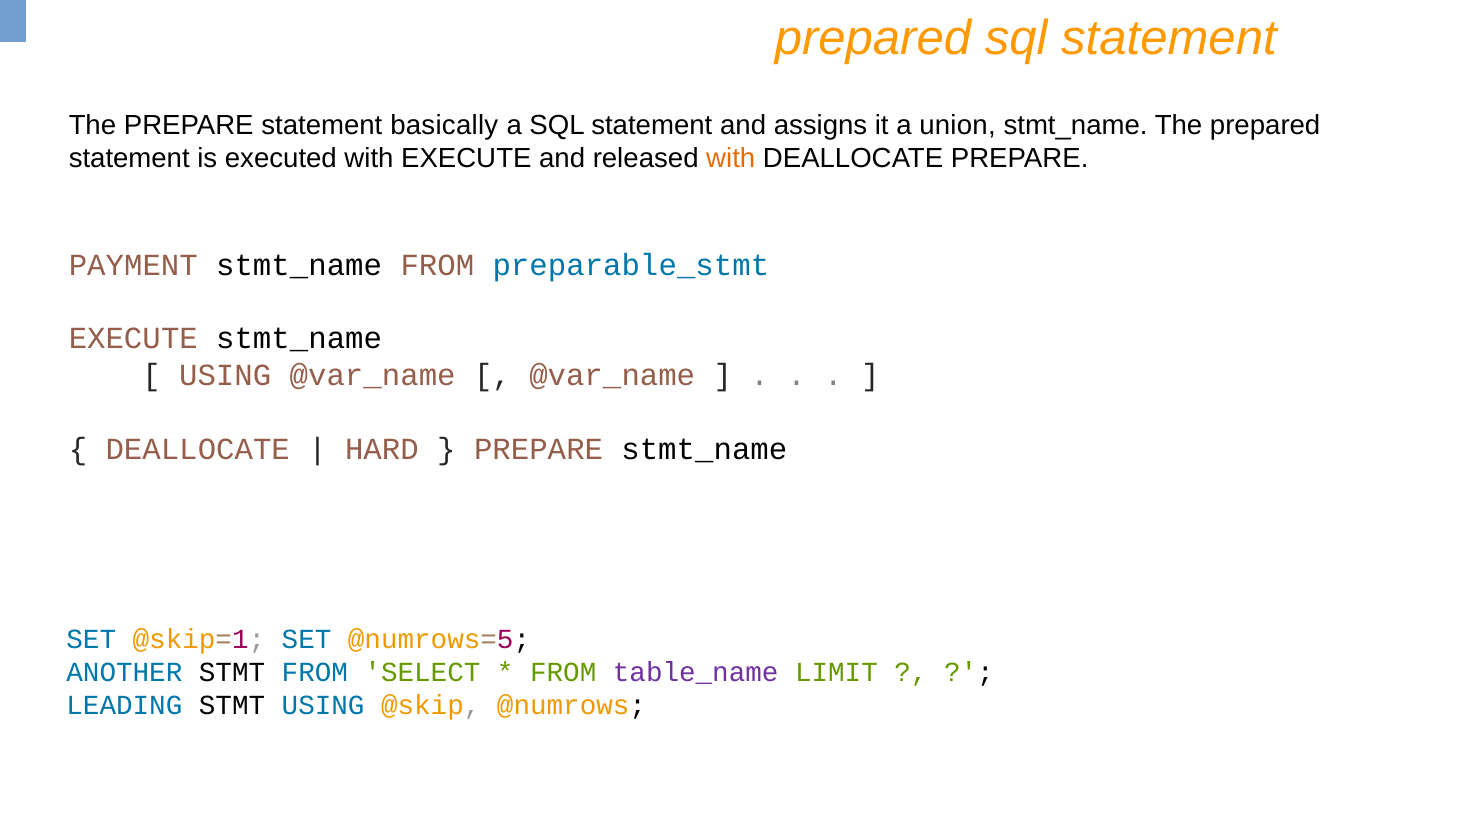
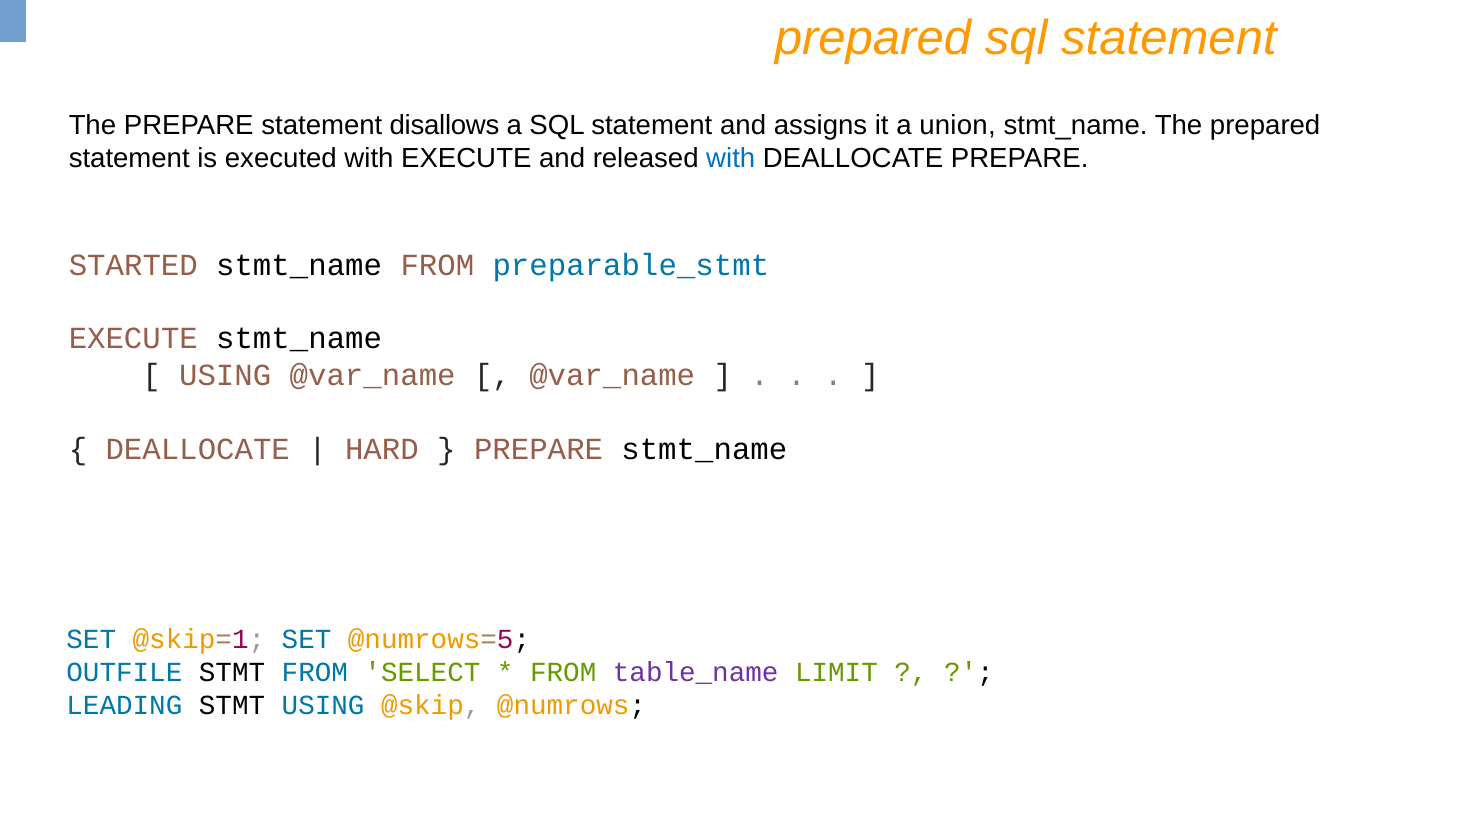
basically: basically -> disallows
with at (731, 158) colour: orange -> blue
PAYMENT: PAYMENT -> STARTED
ANOTHER: ANOTHER -> OUTFILE
